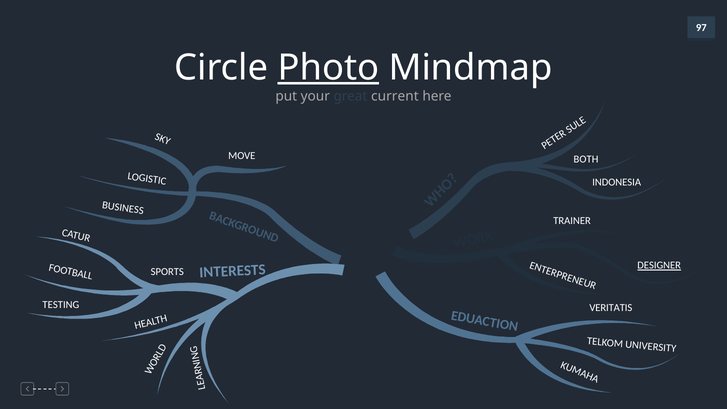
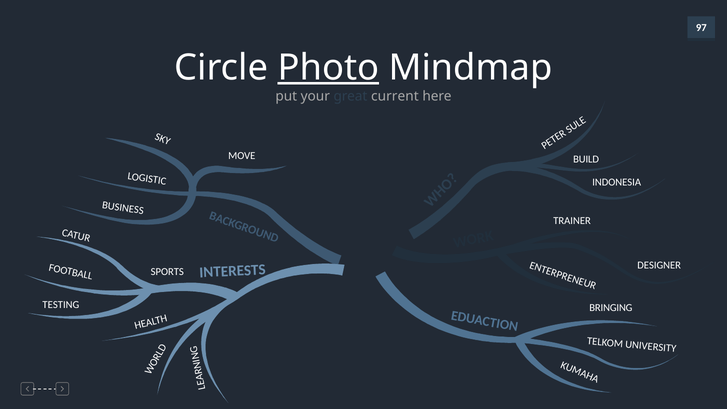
BOTH: BOTH -> BUILD
DESIGNER underline: present -> none
VERITATIS: VERITATIS -> BRINGING
